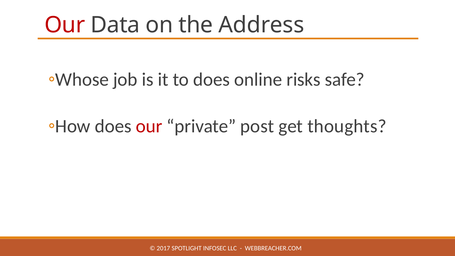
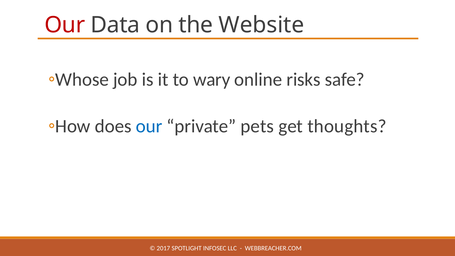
Address: Address -> Website
to does: does -> wary
our at (149, 126) colour: red -> blue
post: post -> pets
